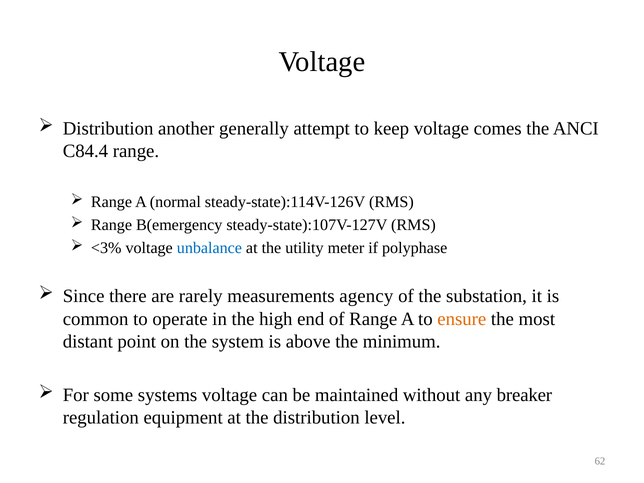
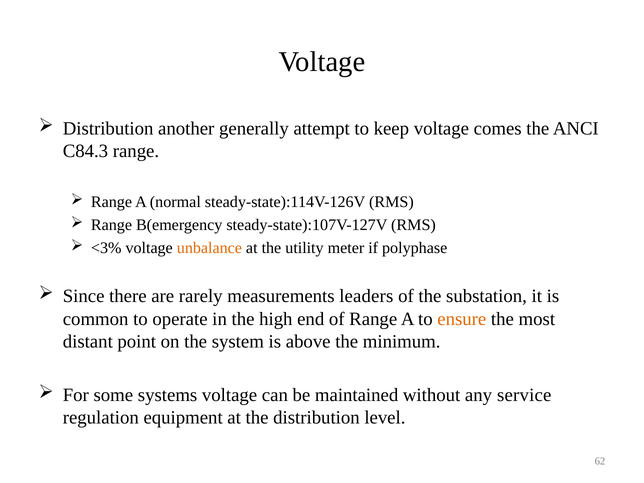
C84.4: C84.4 -> C84.3
unbalance colour: blue -> orange
agency: agency -> leaders
breaker: breaker -> service
